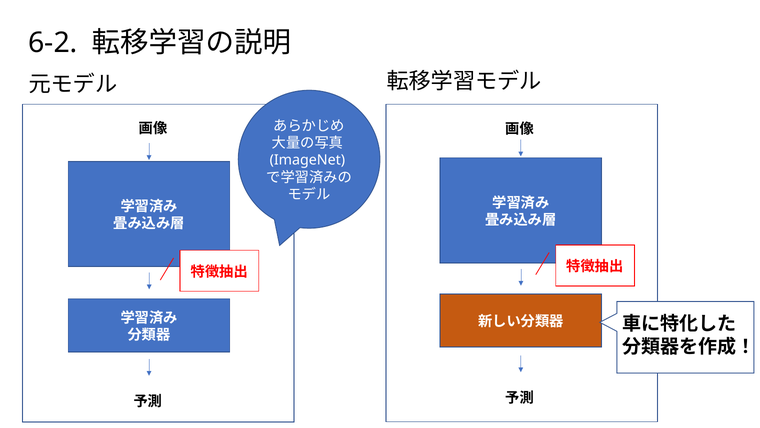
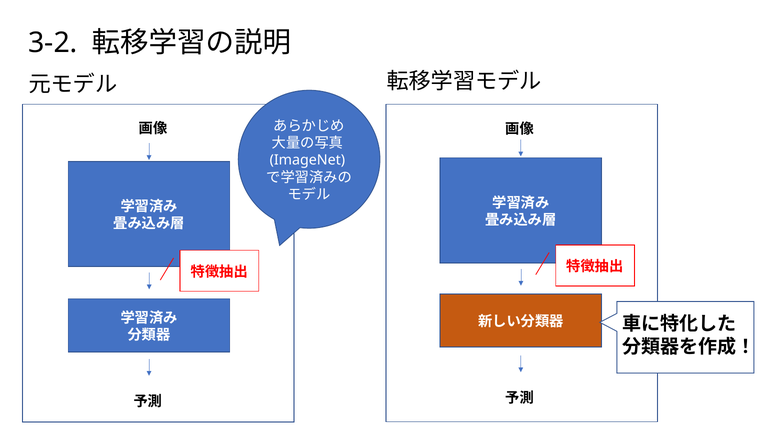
6-2: 6-2 -> 3-2
